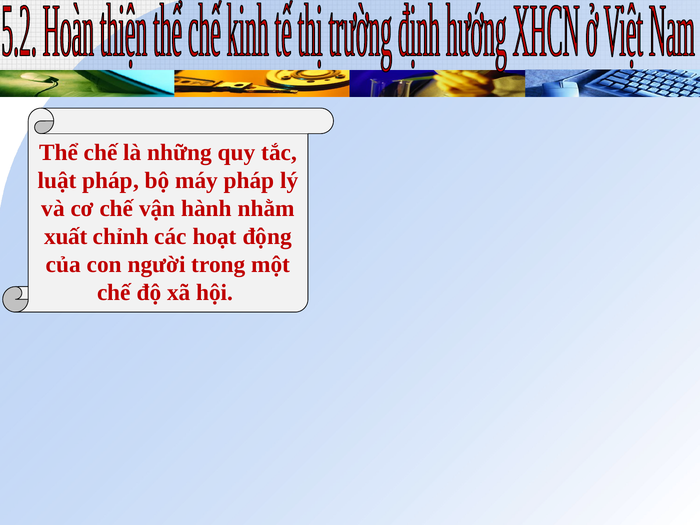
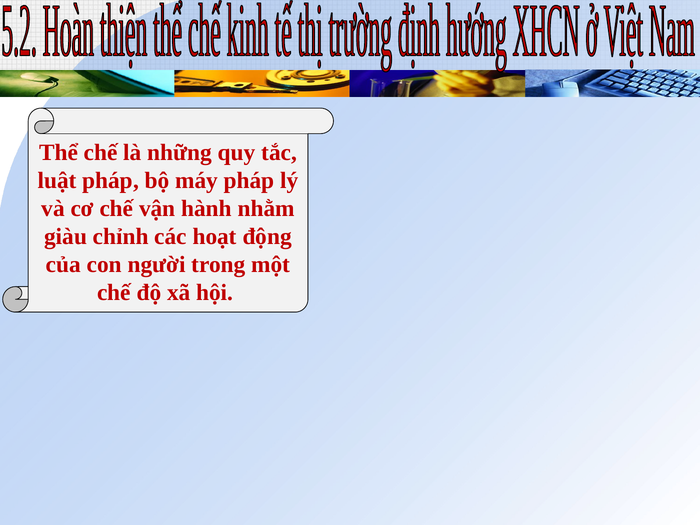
xuất: xuất -> giàu
